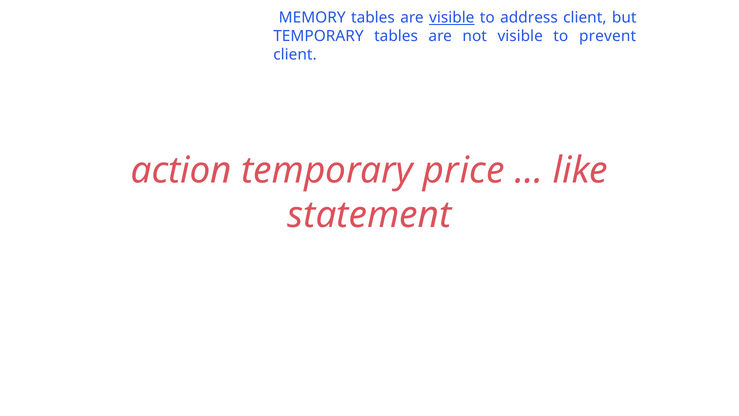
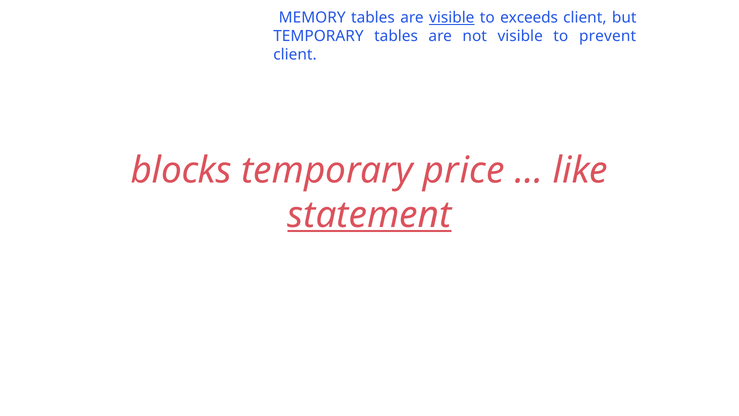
address: address -> exceeds
action: action -> blocks
statement underline: none -> present
